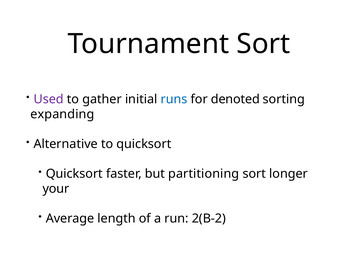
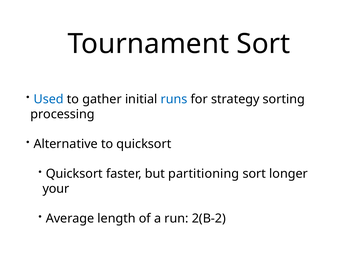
Used colour: purple -> blue
denoted: denoted -> strategy
expanding: expanding -> processing
